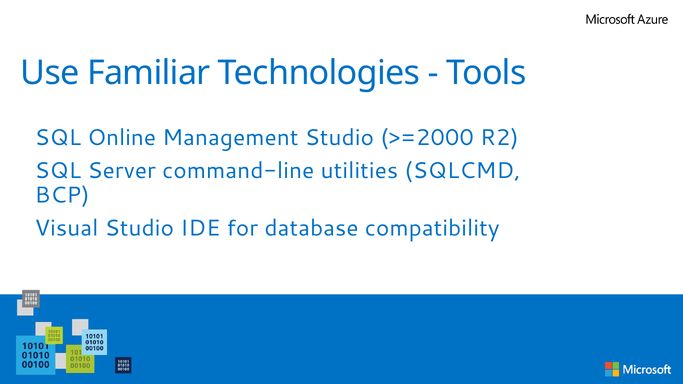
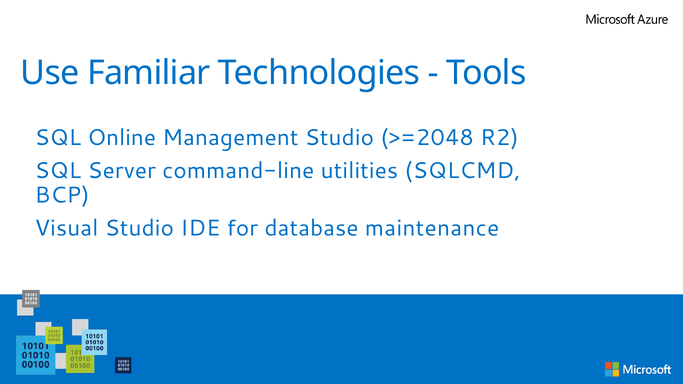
>=2000: >=2000 -> >=2048
compatibility: compatibility -> maintenance
